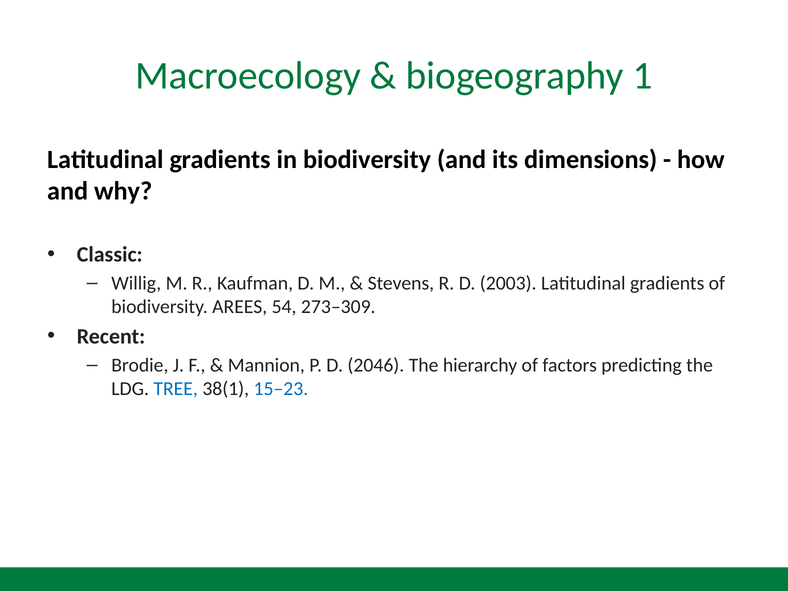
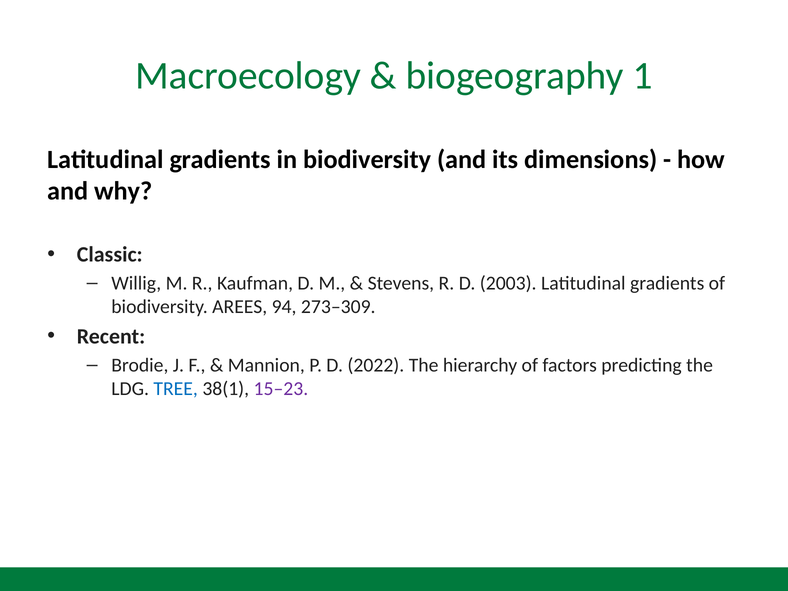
54: 54 -> 94
2046: 2046 -> 2022
15–23 colour: blue -> purple
